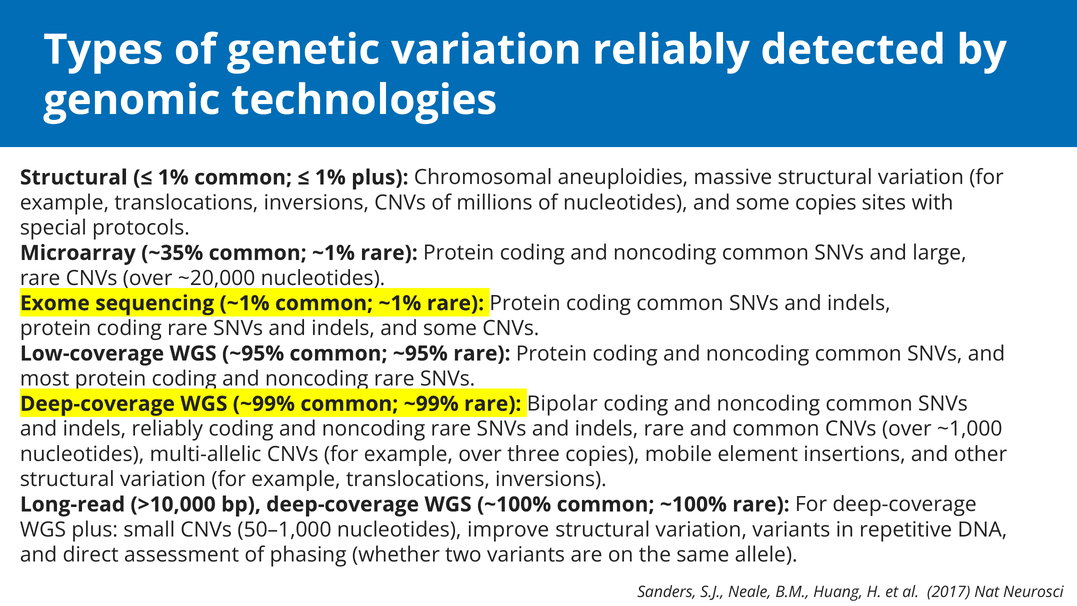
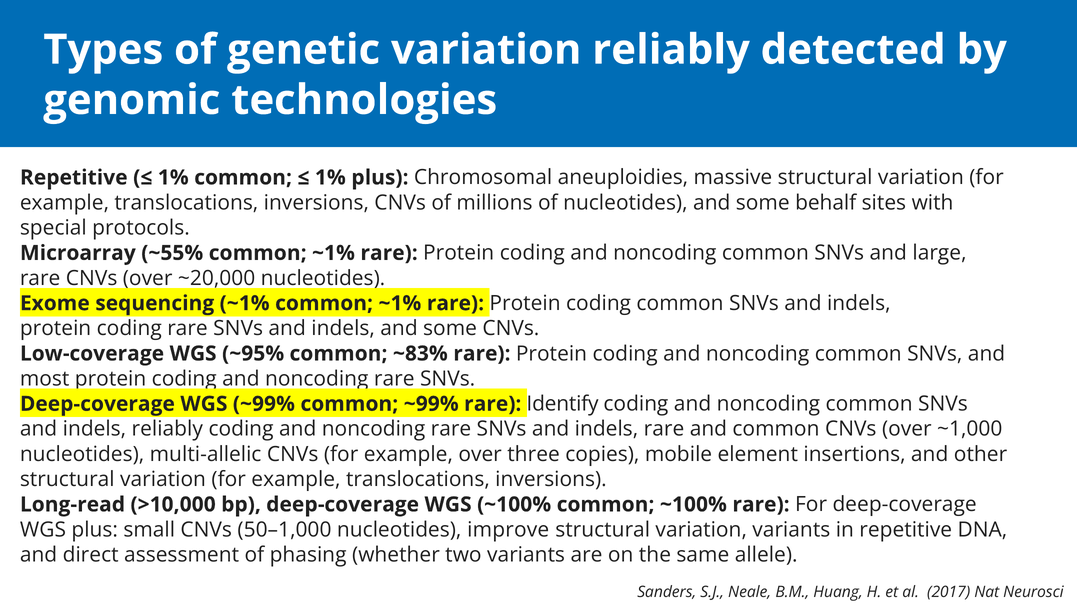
Structural at (74, 177): Structural -> Repetitive
some copies: copies -> behalf
~35%: ~35% -> ~55%
common ~95%: ~95% -> ~83%
Bipolar: Bipolar -> Identify
